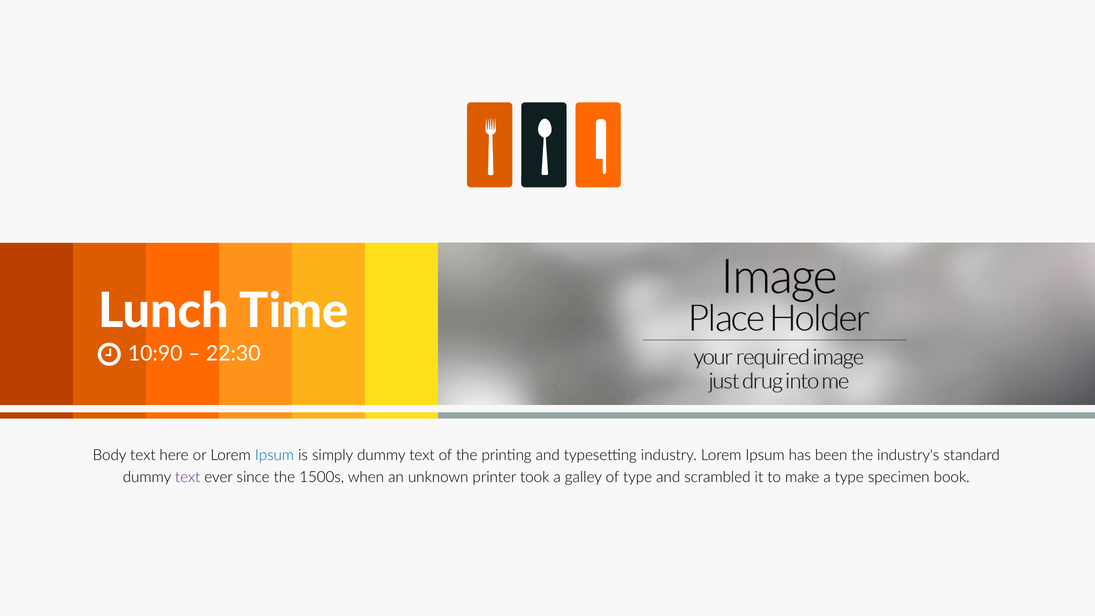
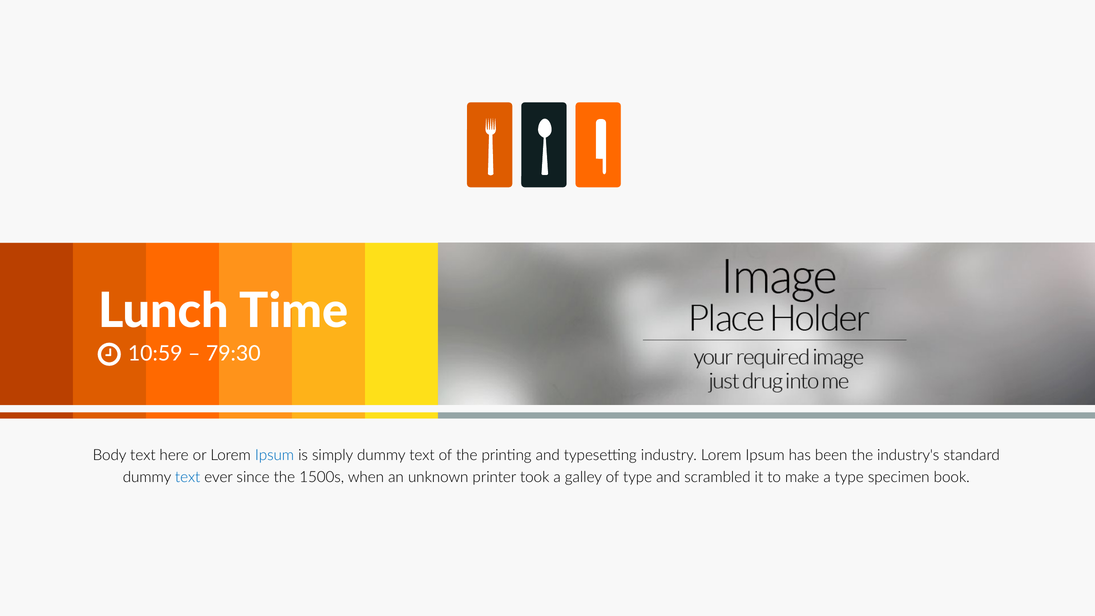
10:90: 10:90 -> 10:59
22:30: 22:30 -> 79:30
text at (188, 477) colour: purple -> blue
